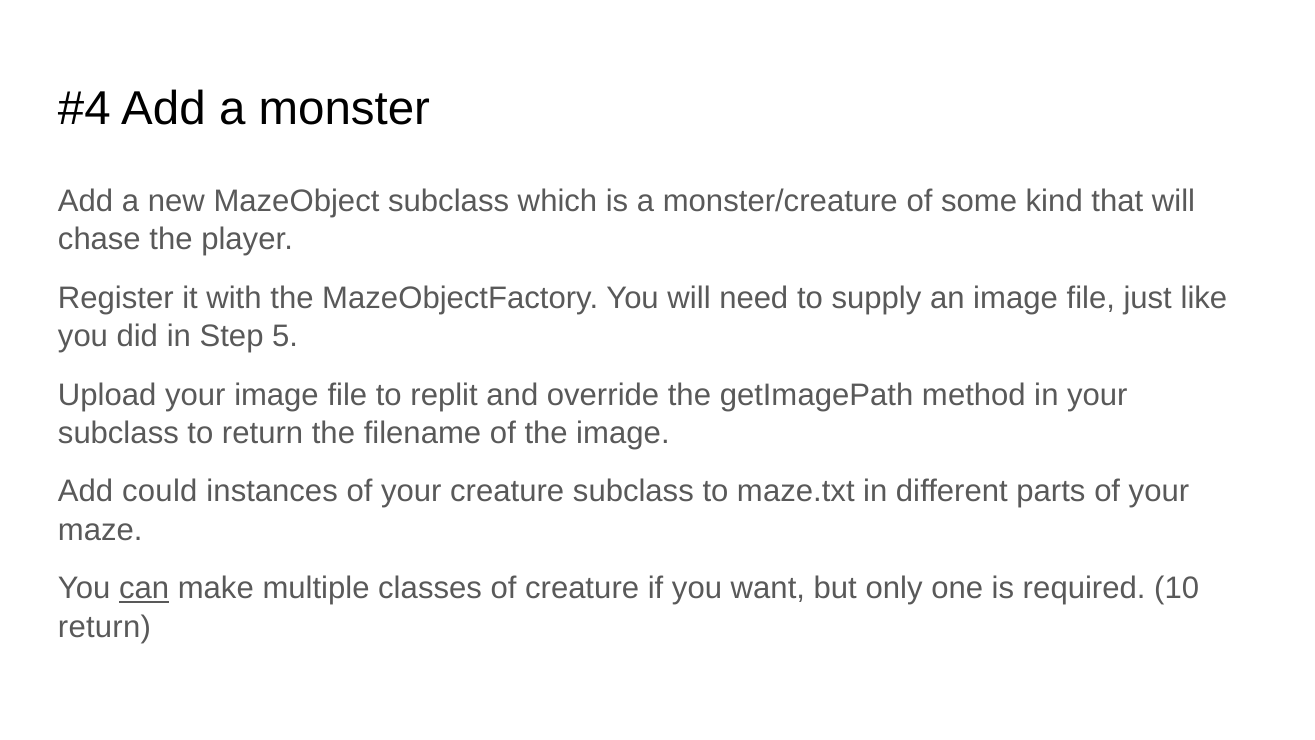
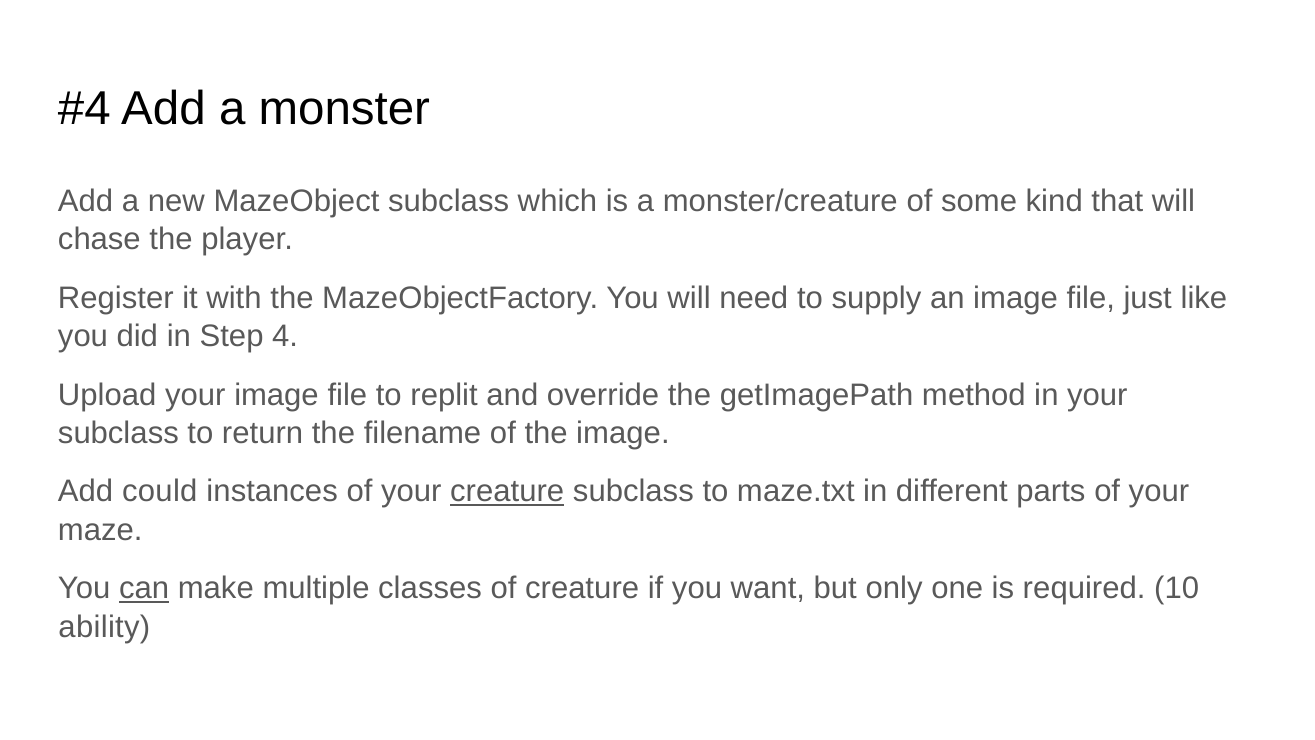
5: 5 -> 4
creature at (507, 491) underline: none -> present
return at (104, 627): return -> ability
